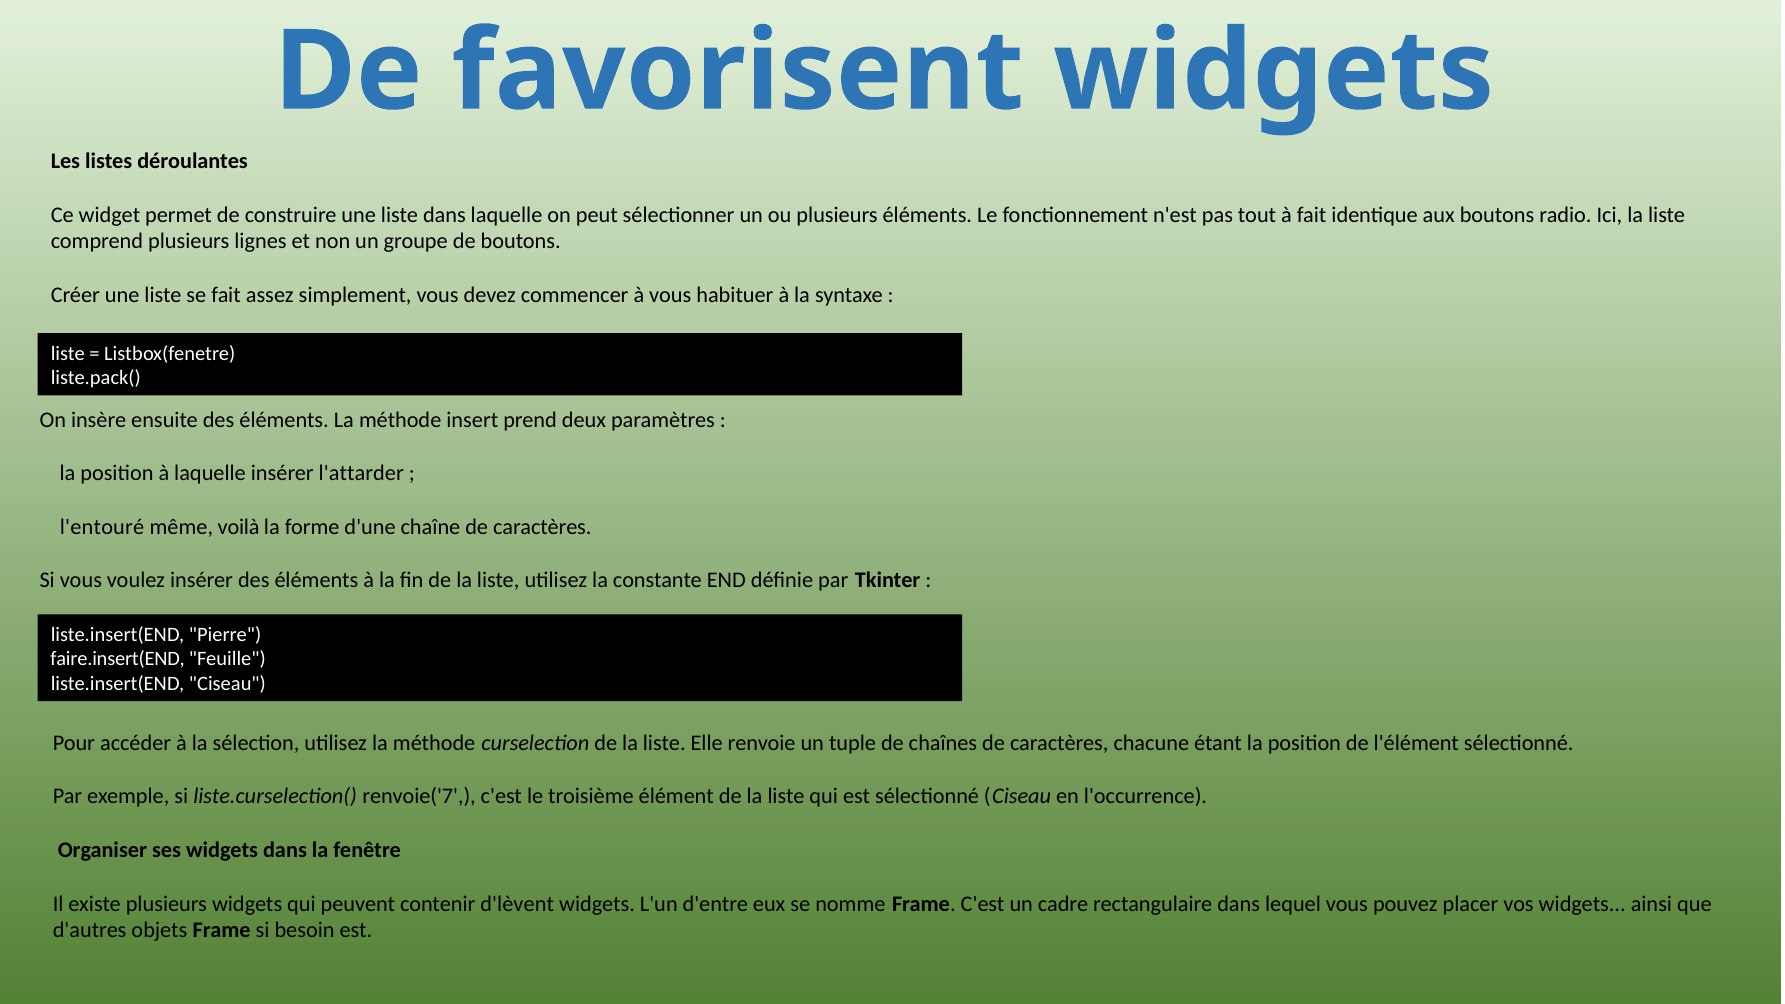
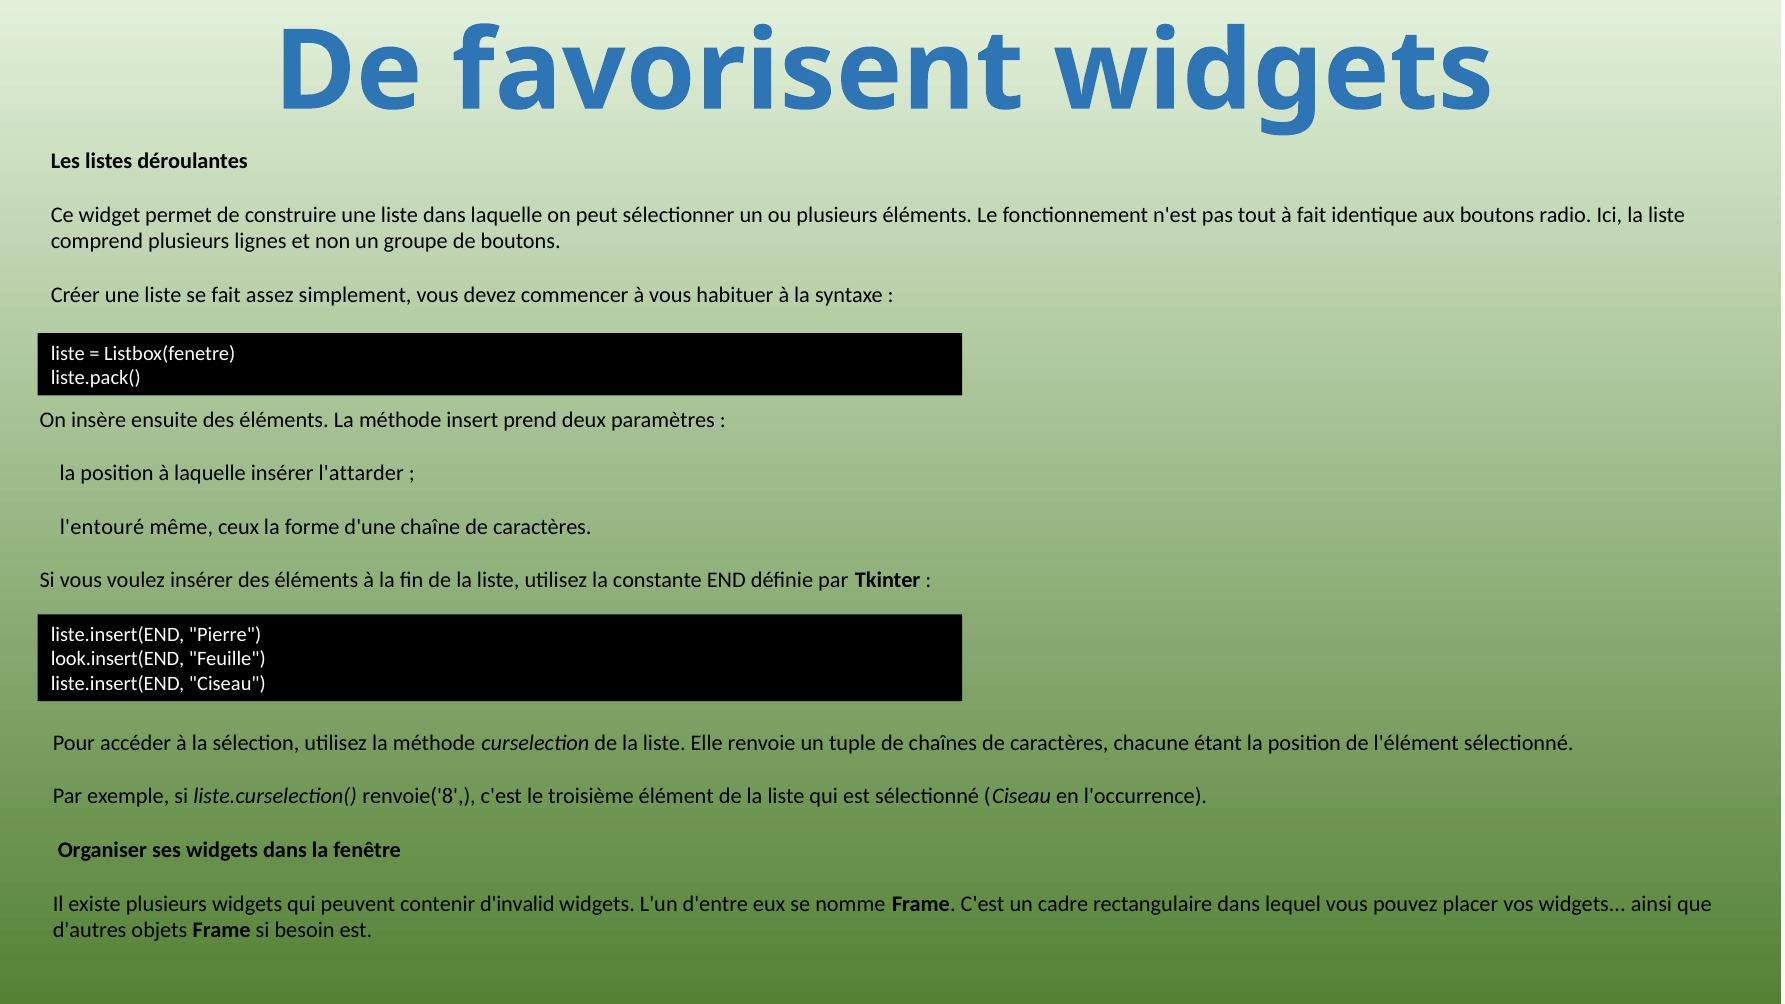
voilà: voilà -> ceux
faire.insert(END: faire.insert(END -> look.insert(END
renvoie('7: renvoie('7 -> renvoie('8
d'lèvent: d'lèvent -> d'invalid
